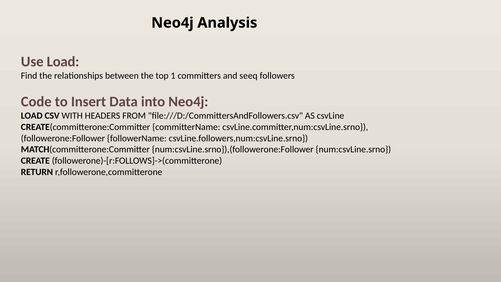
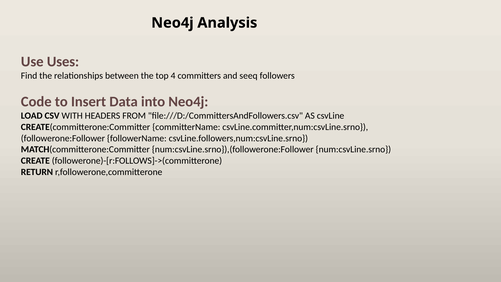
Use Load: Load -> Uses
1: 1 -> 4
